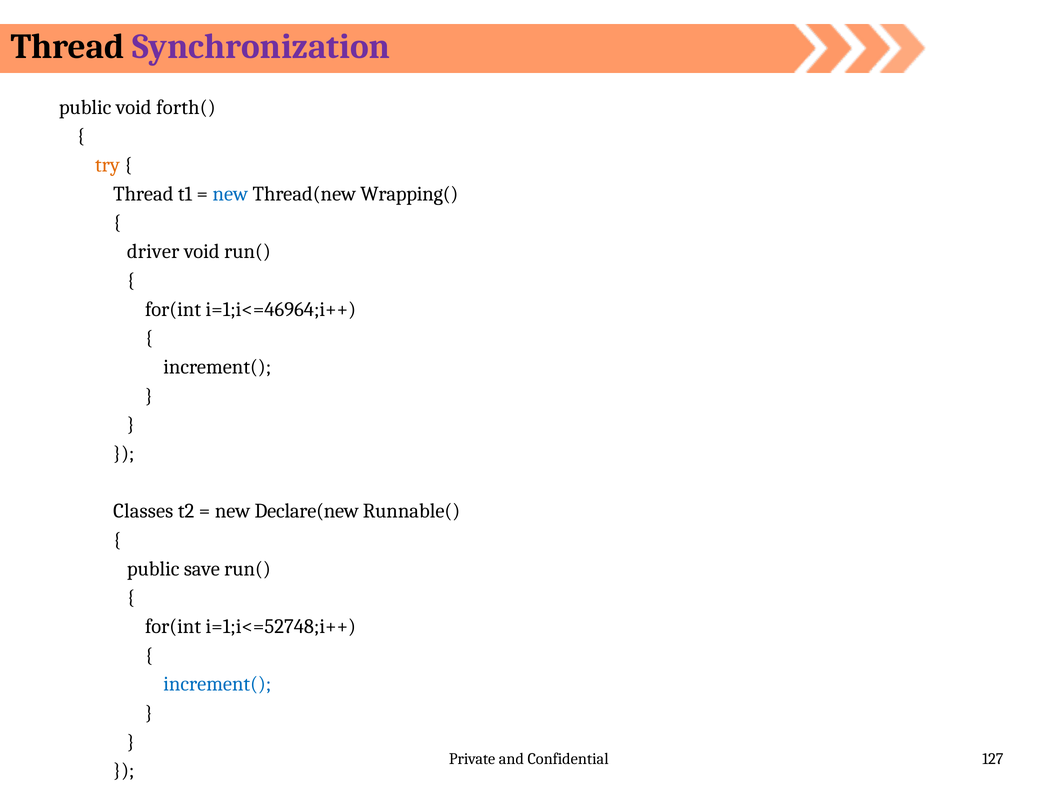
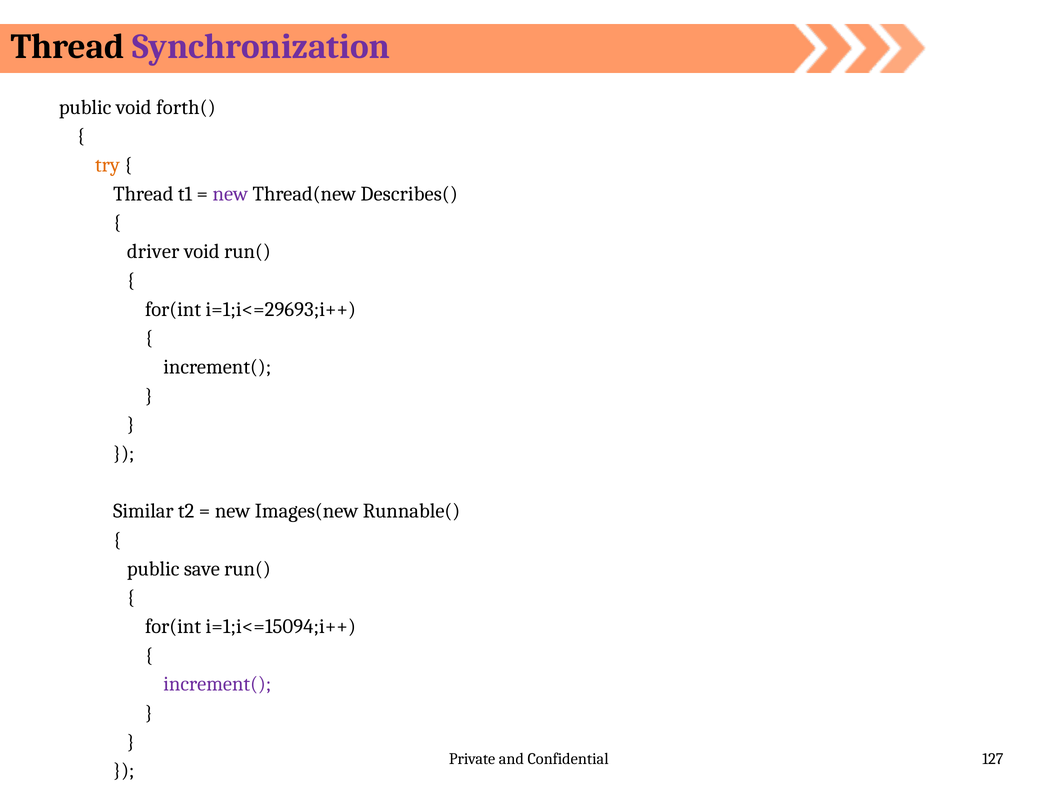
new at (230, 194) colour: blue -> purple
Wrapping(: Wrapping( -> Describes(
i=1;i<=46964;i++: i=1;i<=46964;i++ -> i=1;i<=29693;i++
Classes: Classes -> Similar
Declare(new: Declare(new -> Images(new
i=1;i<=52748;i++: i=1;i<=52748;i++ -> i=1;i<=15094;i++
increment( at (217, 684) colour: blue -> purple
